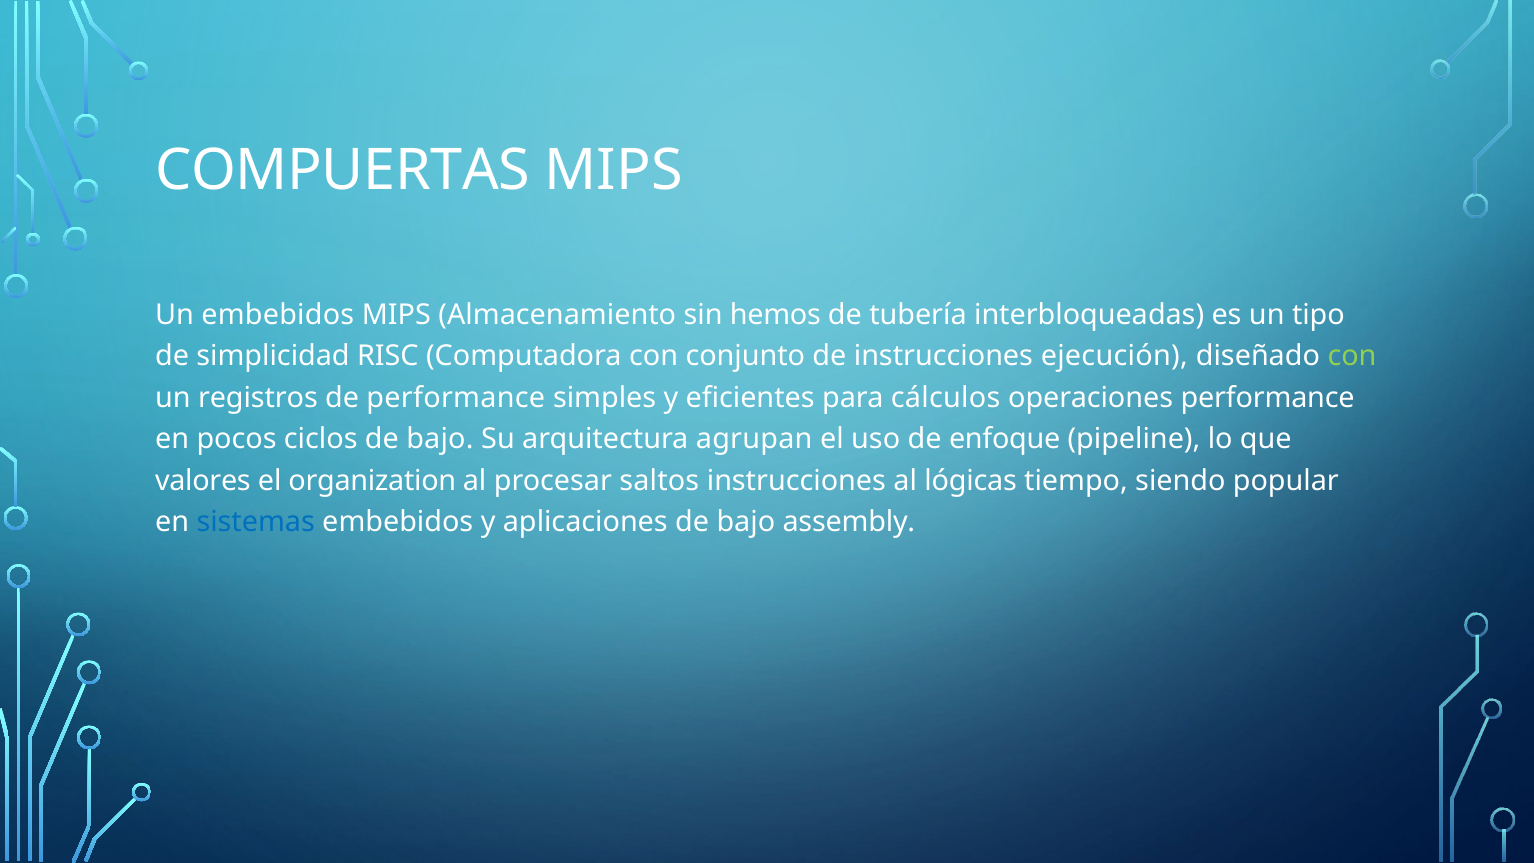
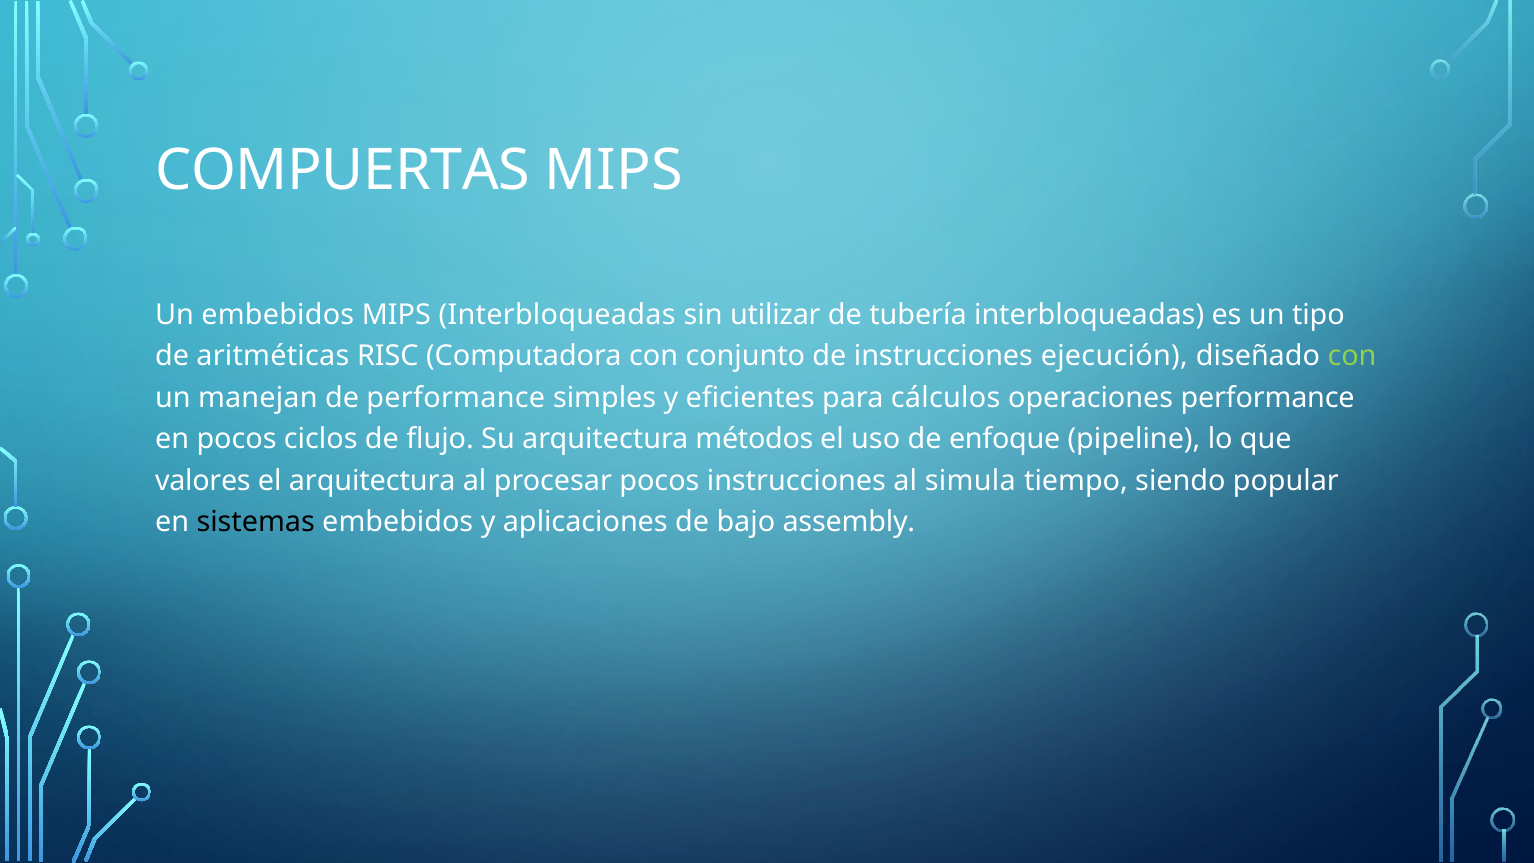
MIPS Almacenamiento: Almacenamiento -> Interbloqueadas
hemos: hemos -> utilizar
simplicidad: simplicidad -> aritméticas
registros: registros -> manejan
ciclos de bajo: bajo -> flujo
agrupan: agrupan -> métodos
el organization: organization -> arquitectura
procesar saltos: saltos -> pocos
lógicas: lógicas -> simula
sistemas colour: blue -> black
